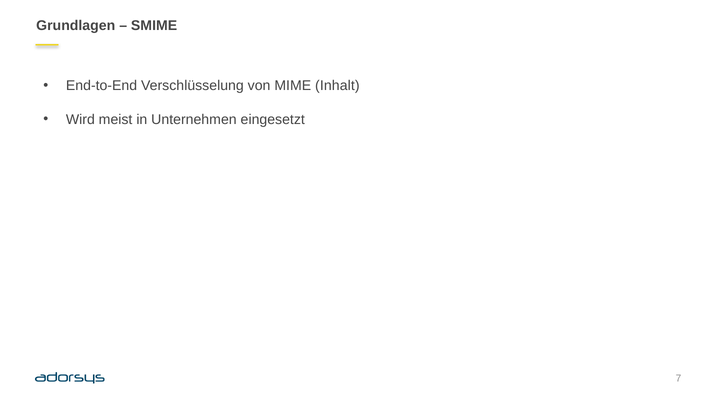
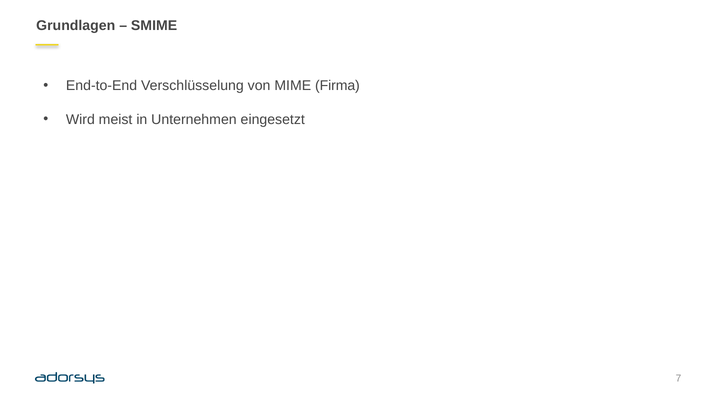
Inhalt: Inhalt -> Firma
